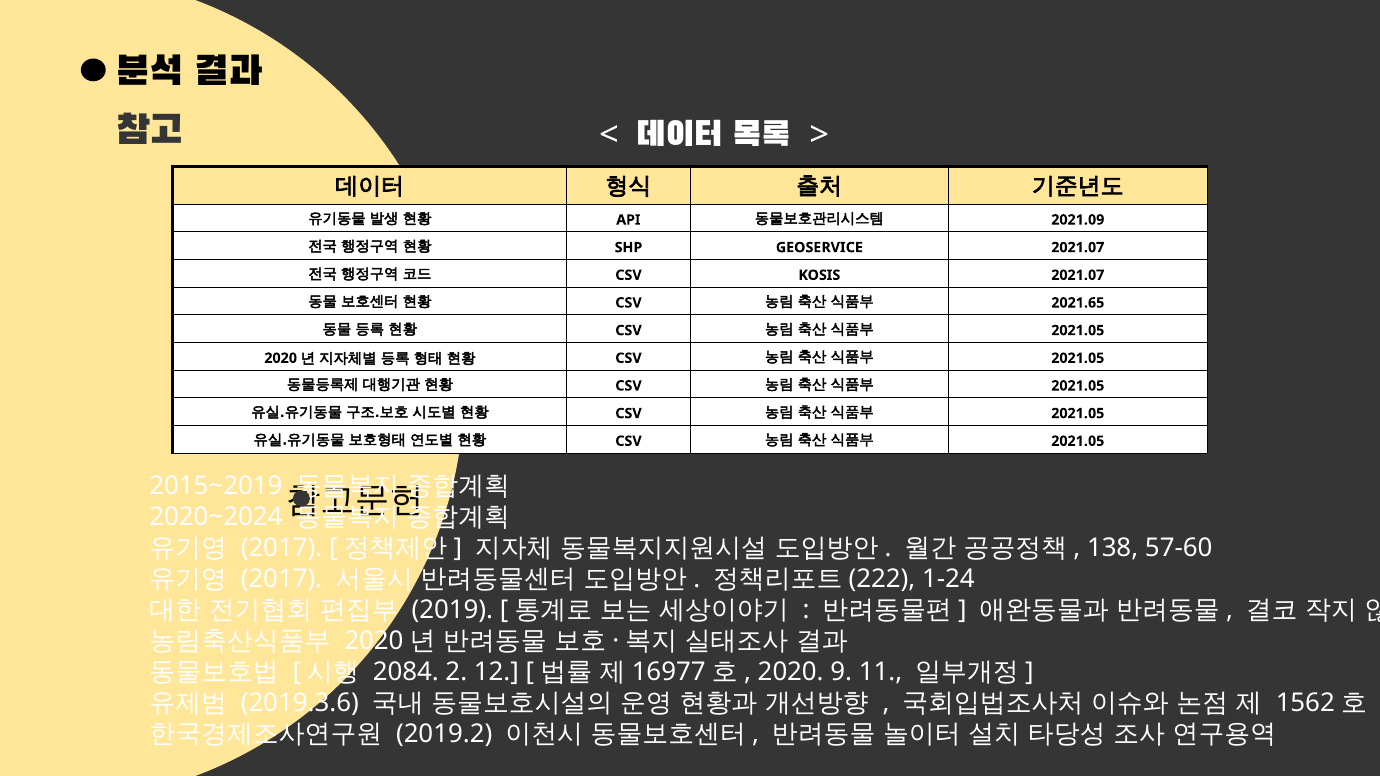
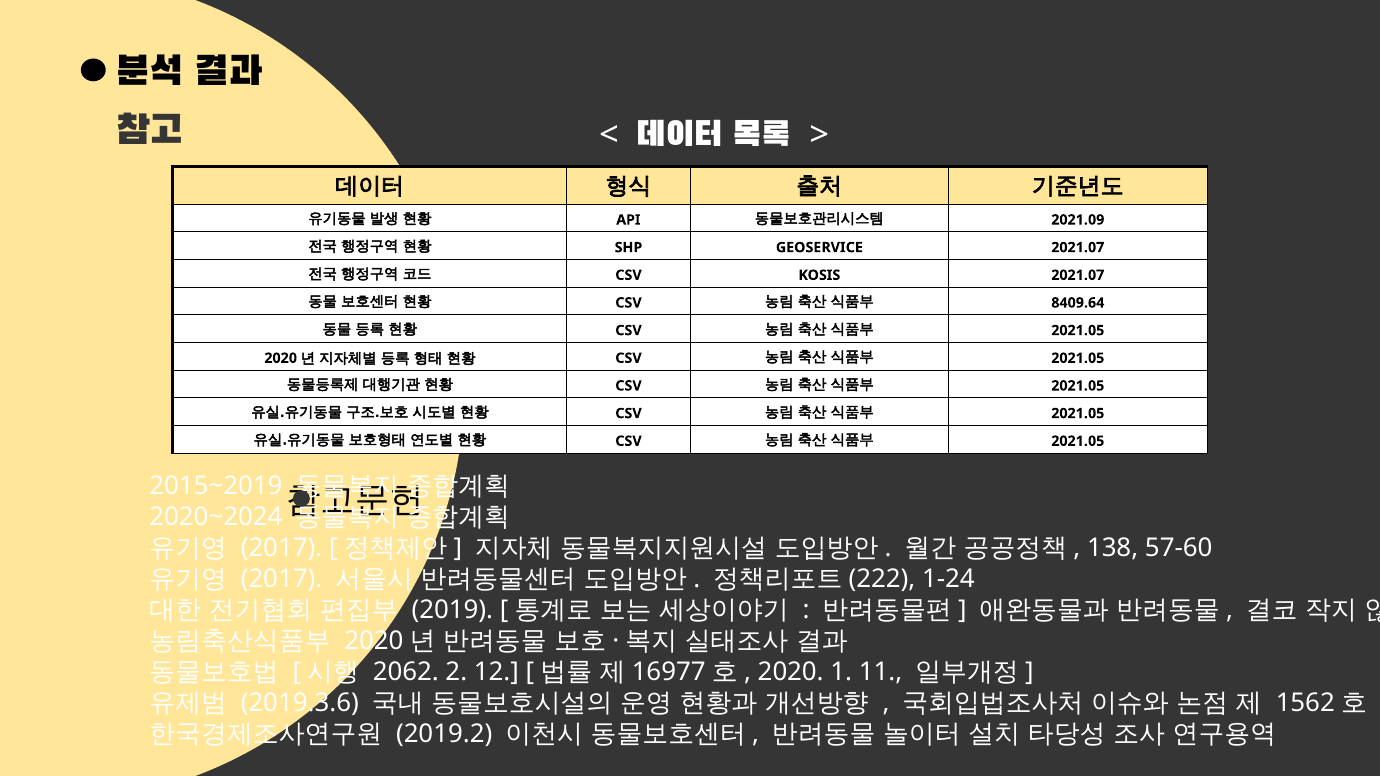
2021.65: 2021.65 -> 8409.64
2084: 2084 -> 2062
9: 9 -> 1
